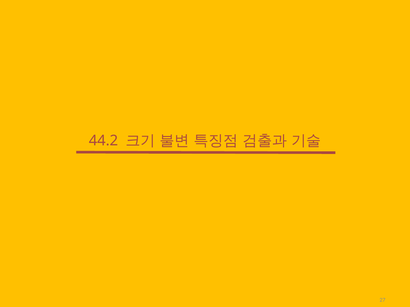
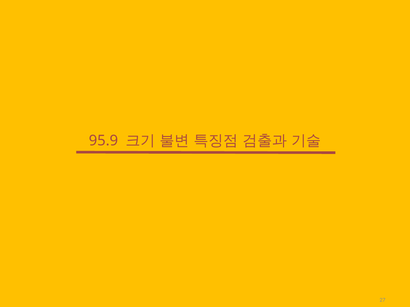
44.2: 44.2 -> 95.9
